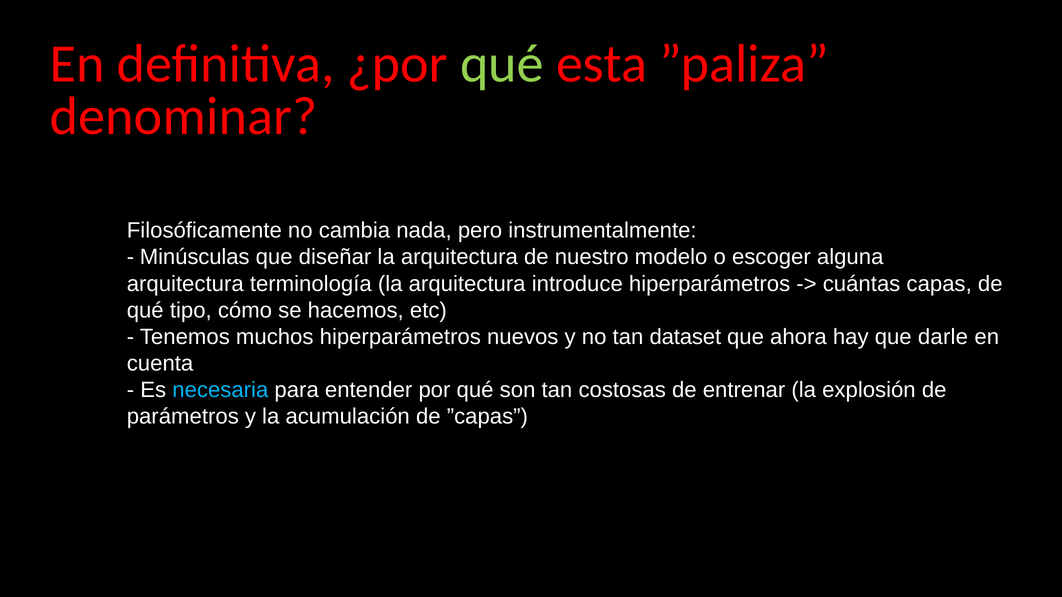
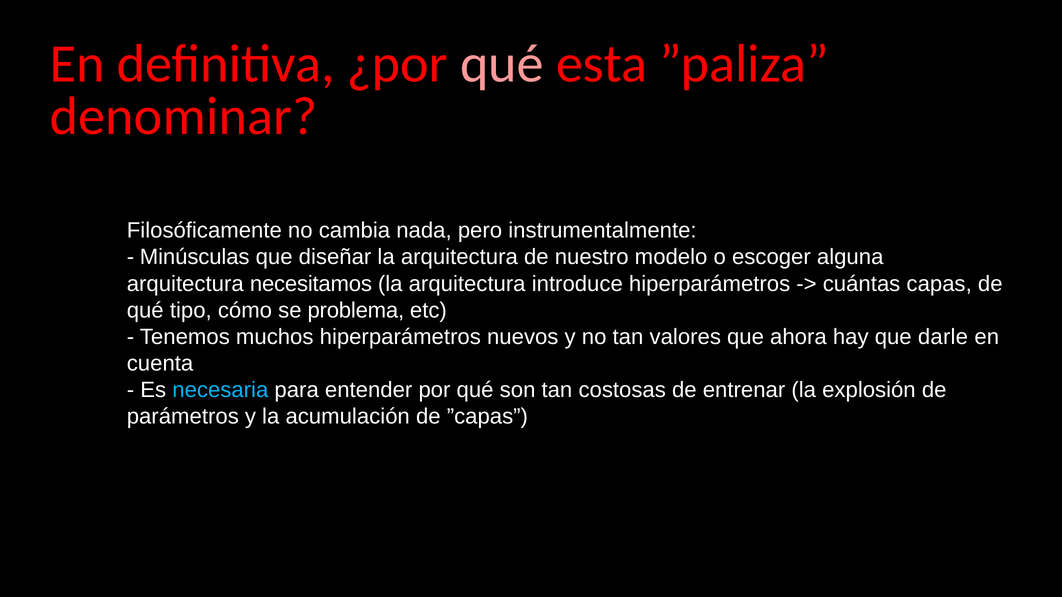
qué at (502, 64) colour: light green -> pink
terminología: terminología -> necesitamos
hacemos: hacemos -> problema
dataset: dataset -> valores
